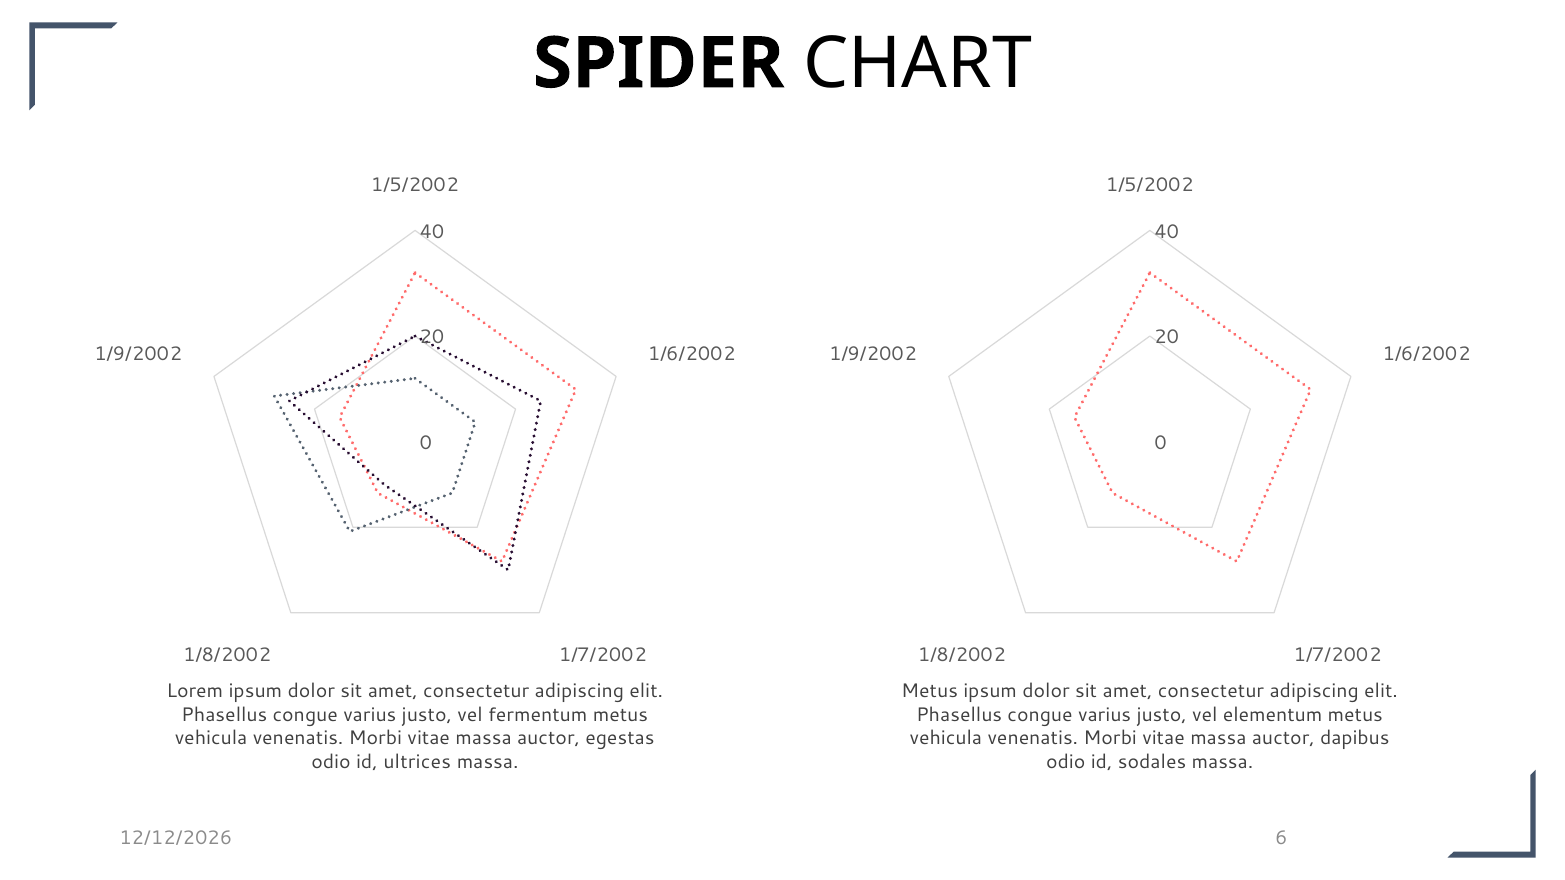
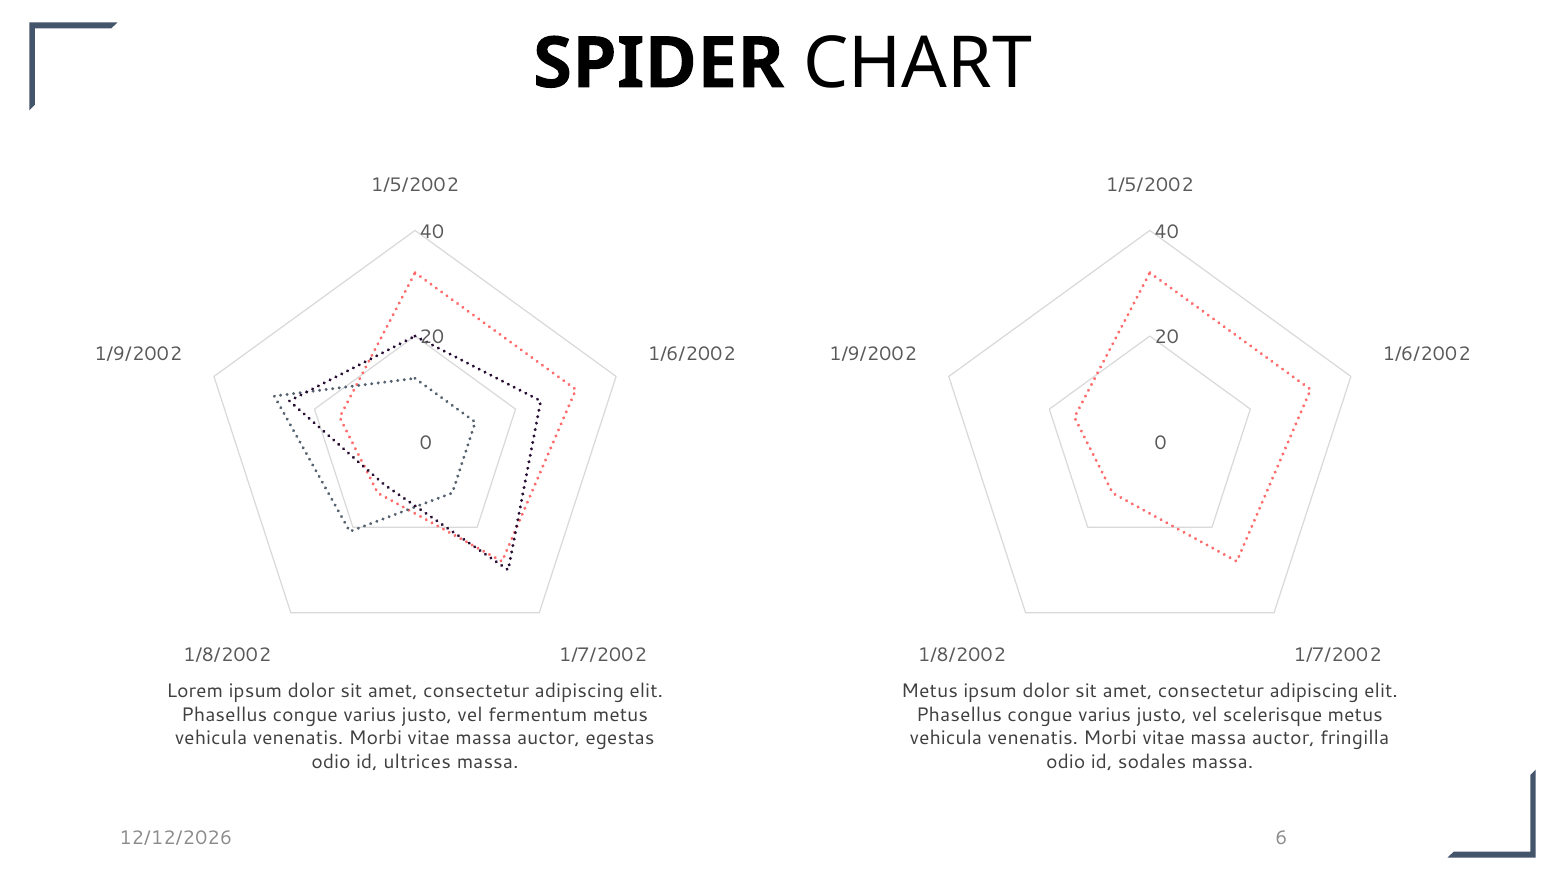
elementum: elementum -> scelerisque
dapibus: dapibus -> fringilla
